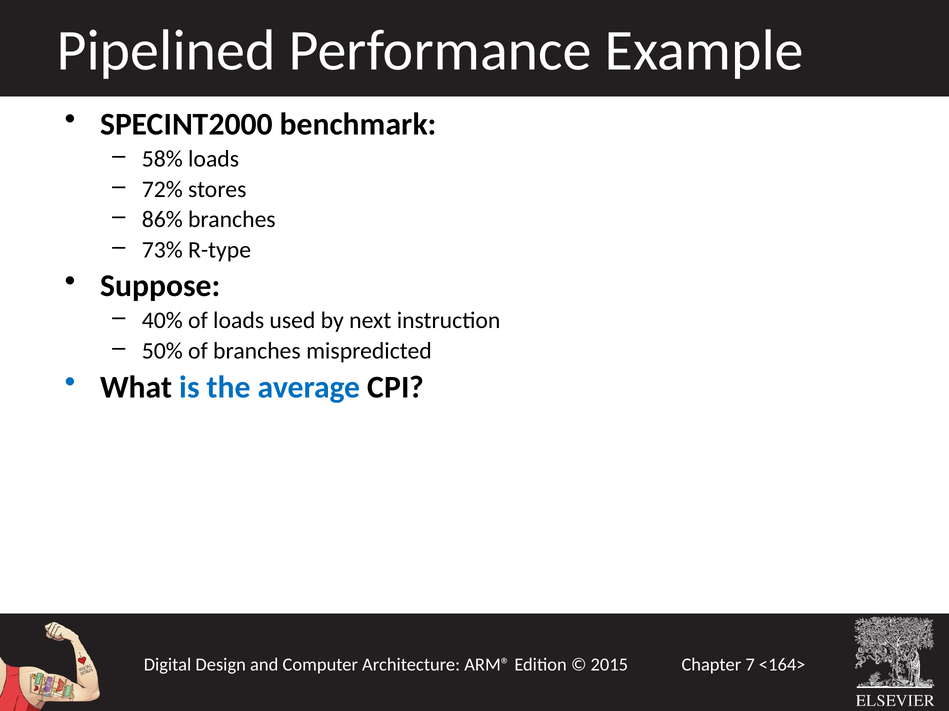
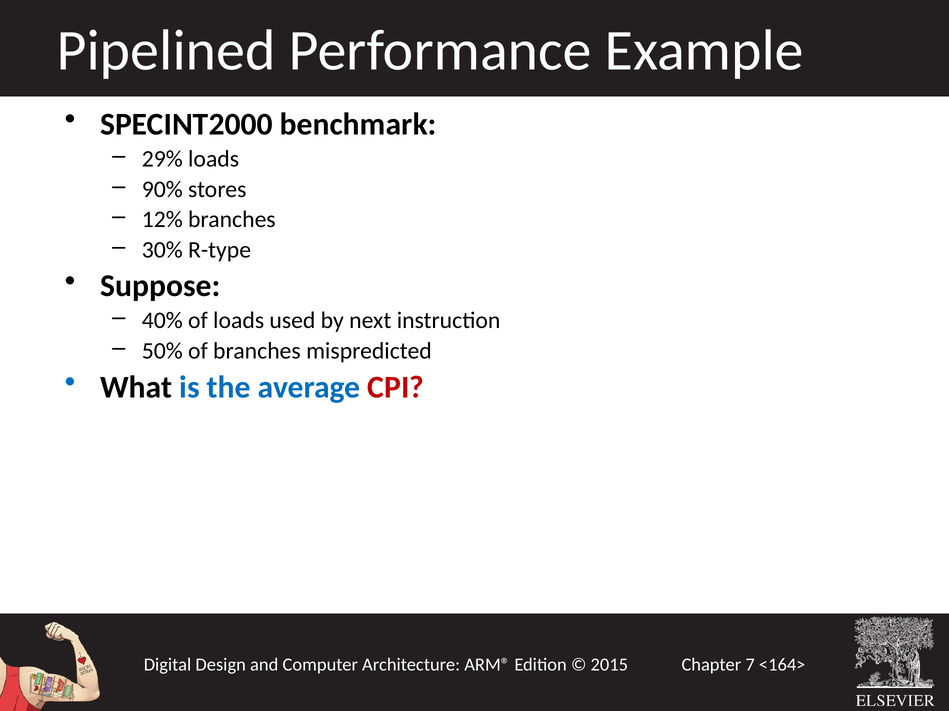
58%: 58% -> 29%
72%: 72% -> 90%
86%: 86% -> 12%
73%: 73% -> 30%
CPI colour: black -> red
